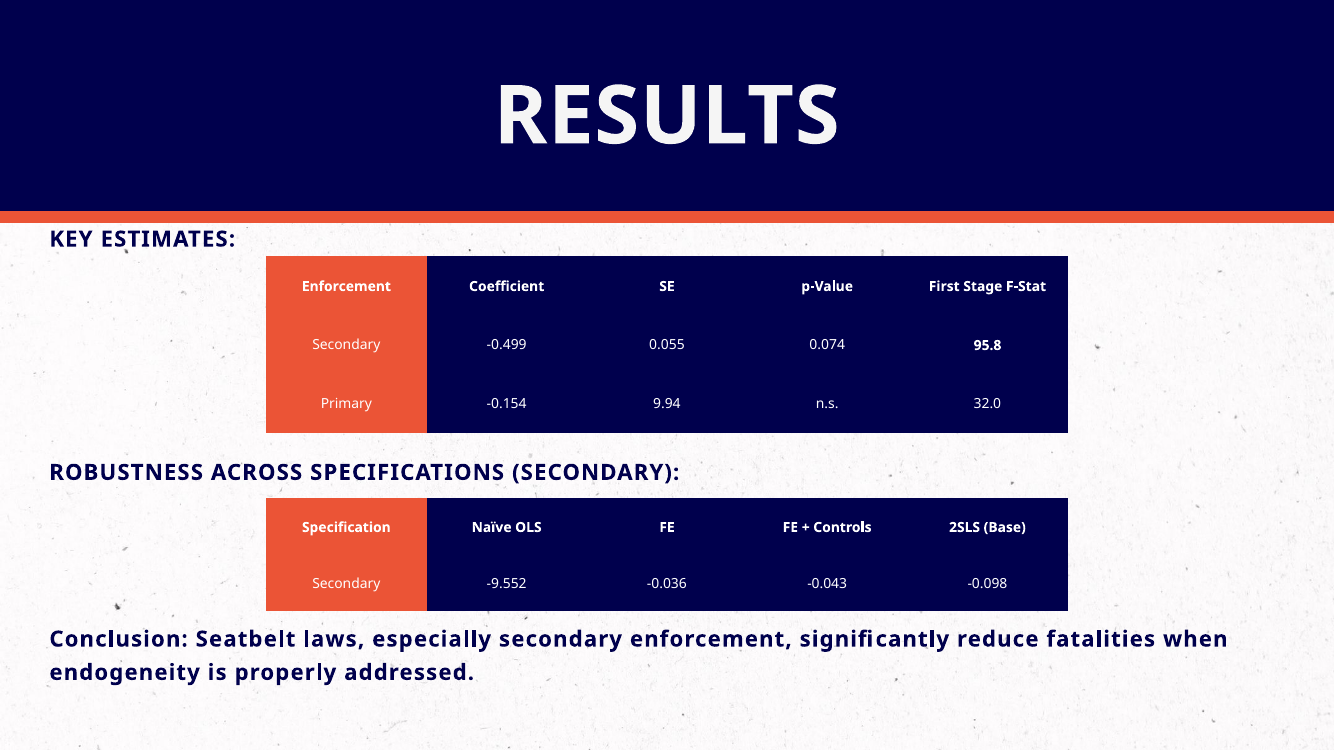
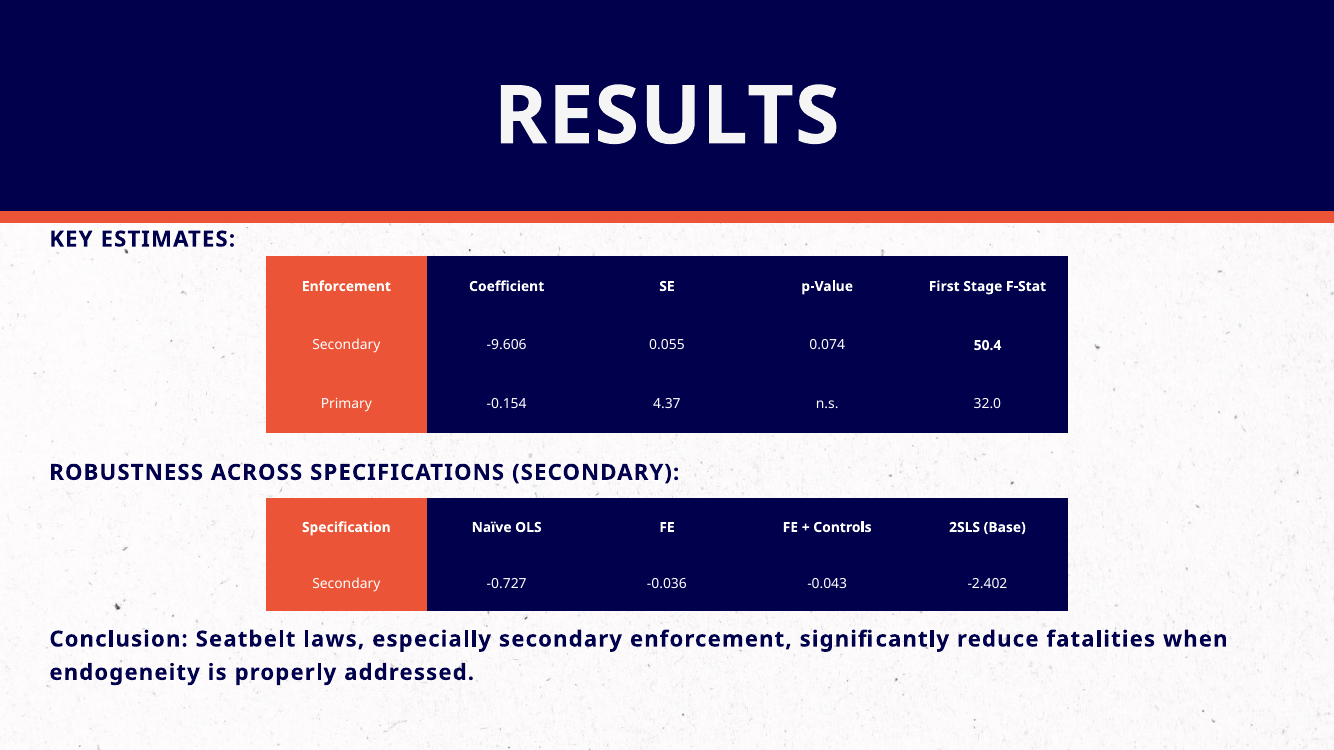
-0.499: -0.499 -> -9.606
95.8: 95.8 -> 50.4
9.94: 9.94 -> 4.37
-9.552: -9.552 -> -0.727
-0.098: -0.098 -> -2.402
